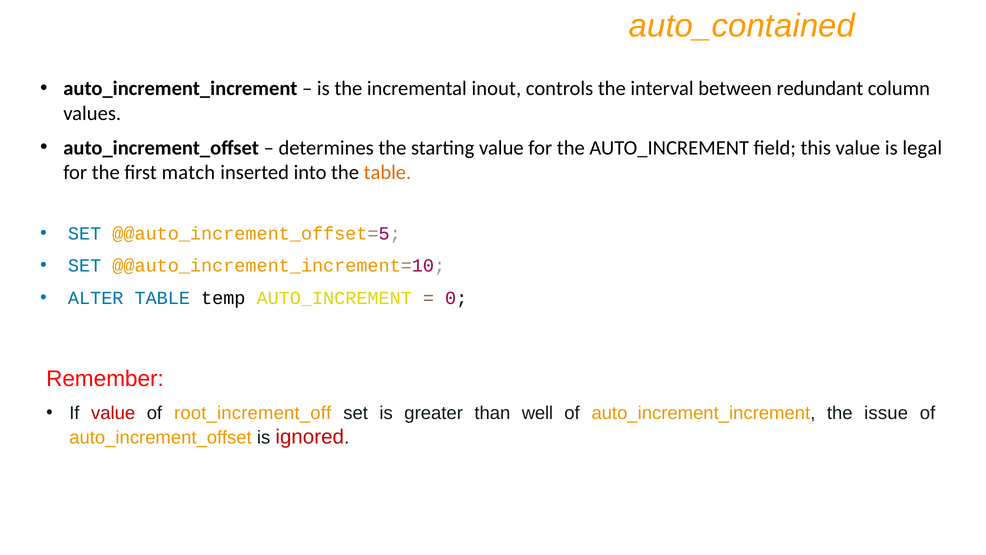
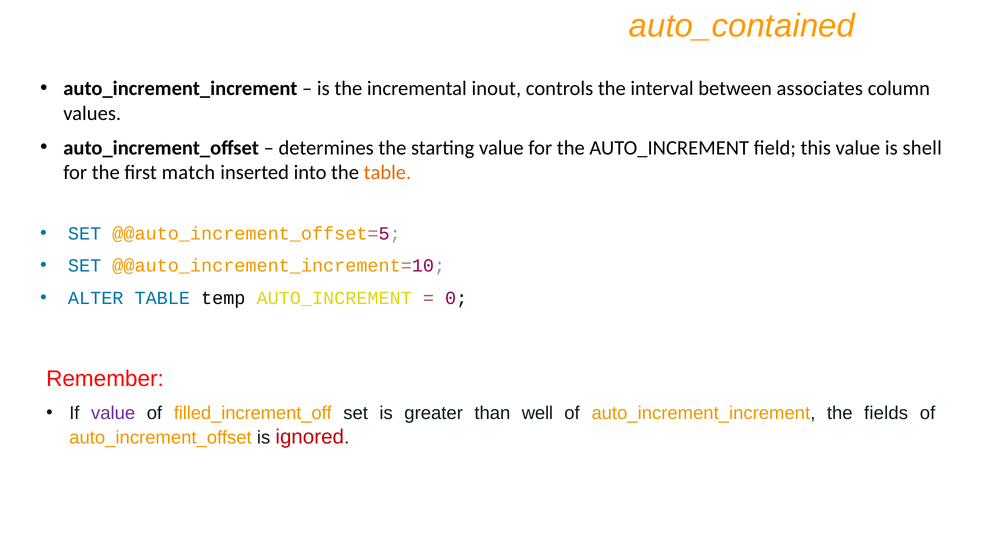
redundant: redundant -> associates
legal: legal -> shell
value at (113, 413) colour: red -> purple
root_increment_off: root_increment_off -> filled_increment_off
issue: issue -> fields
